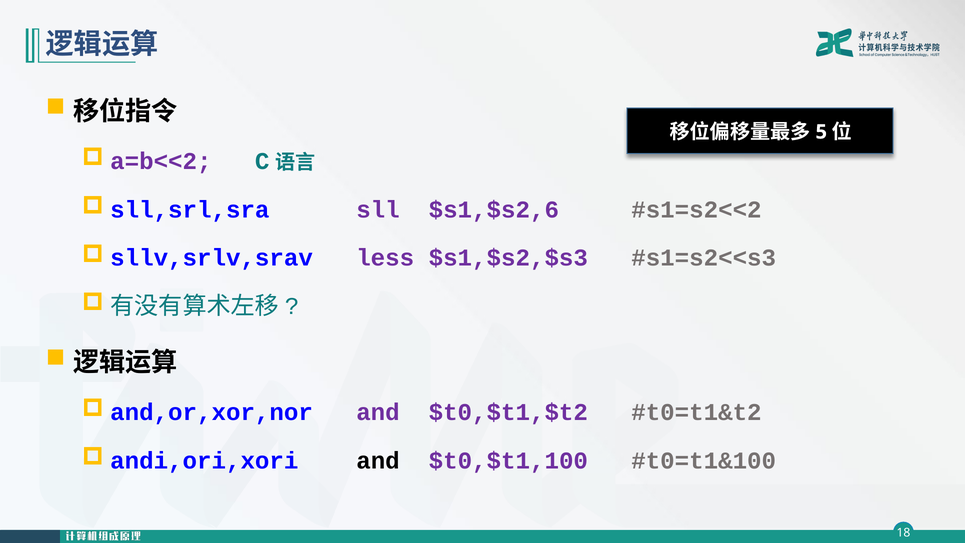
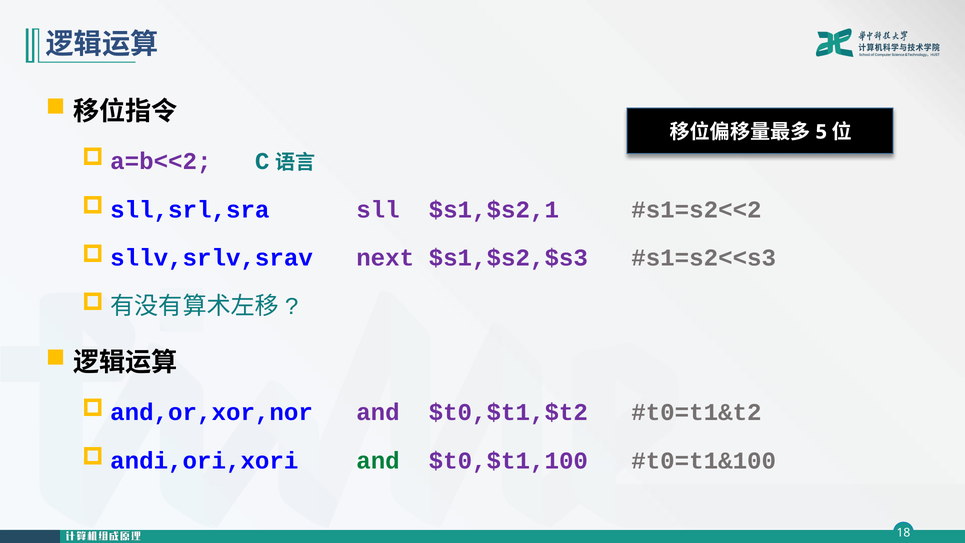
$s1,$s2,6: $s1,$s2,6 -> $s1,$s2,1
less: less -> next
and at (378, 460) colour: black -> green
